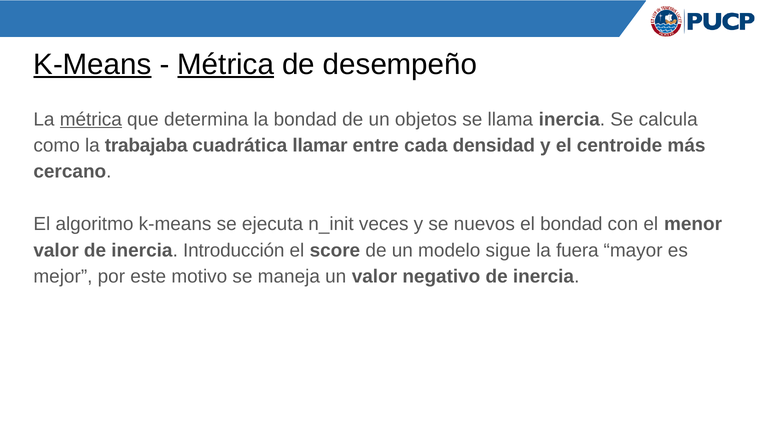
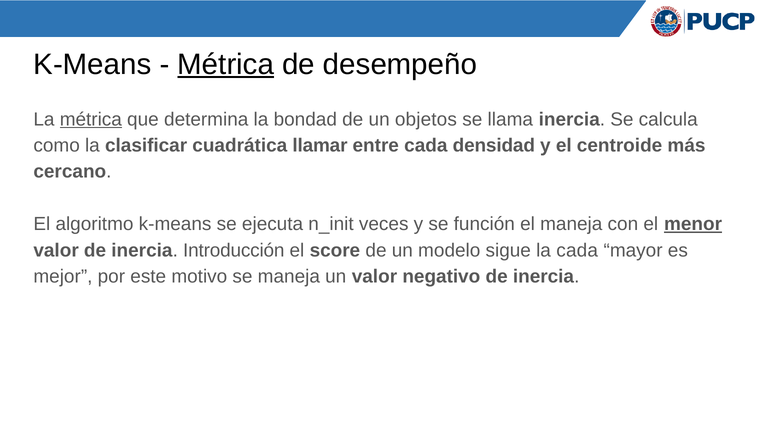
K-Means at (92, 64) underline: present -> none
trabajaba: trabajaba -> clasificar
nuevos: nuevos -> función
el bondad: bondad -> maneja
menor underline: none -> present
la fuera: fuera -> cada
